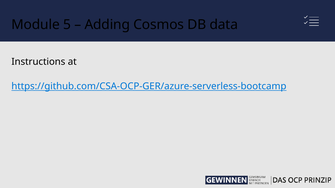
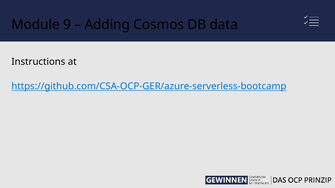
5: 5 -> 9
